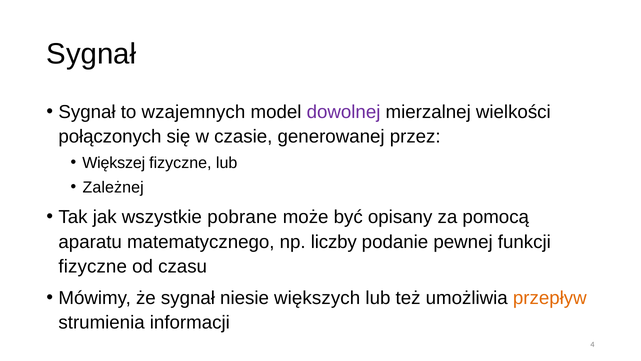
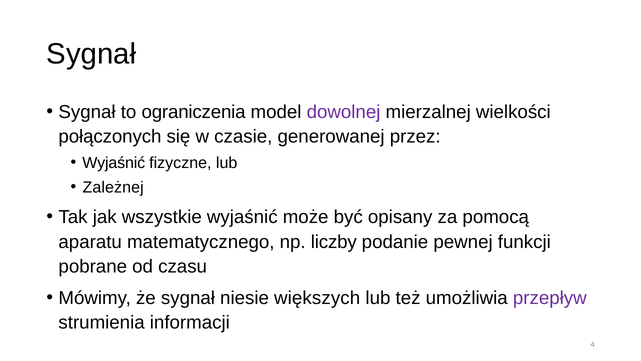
wzajemnych: wzajemnych -> ograniczenia
Większej at (114, 163): Większej -> Wyjaśnić
wszystkie pobrane: pobrane -> wyjaśnić
fizyczne at (93, 266): fizyczne -> pobrane
przepływ colour: orange -> purple
